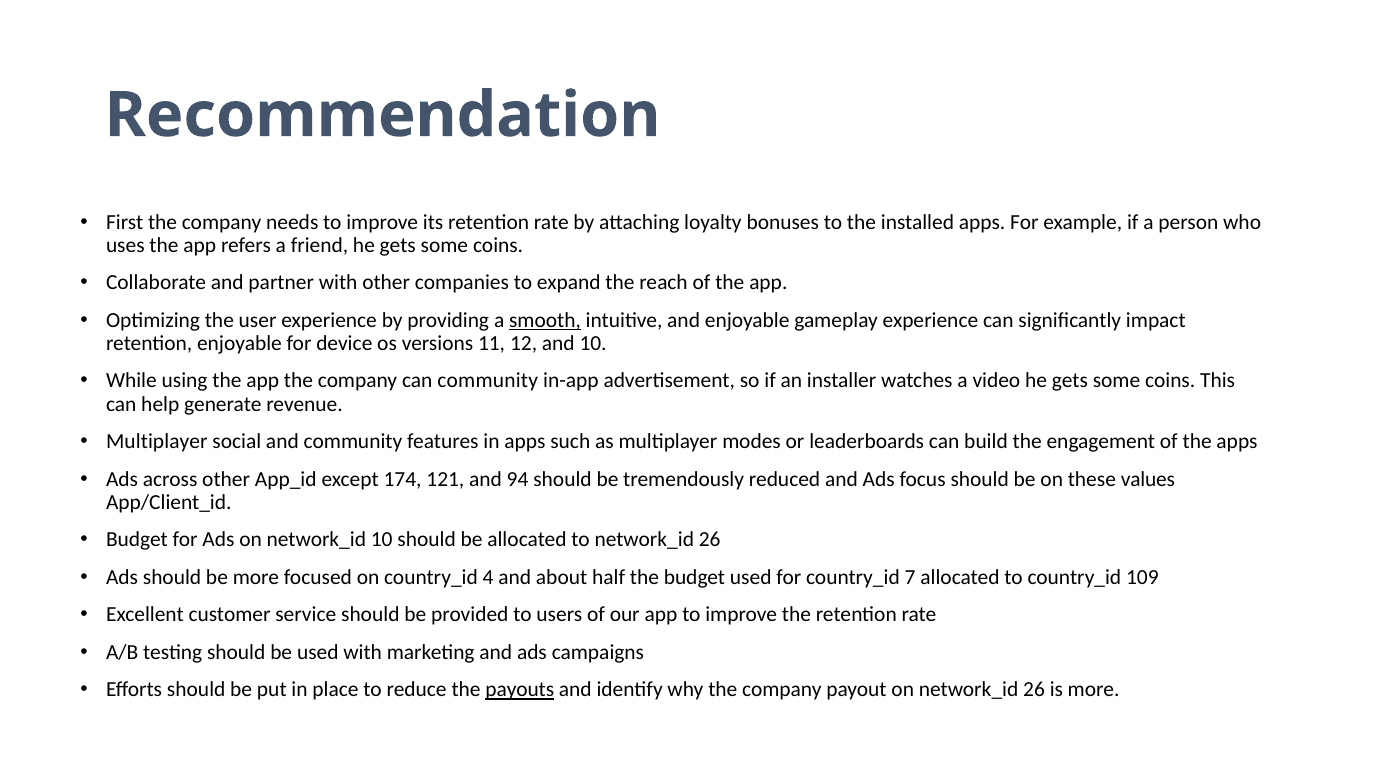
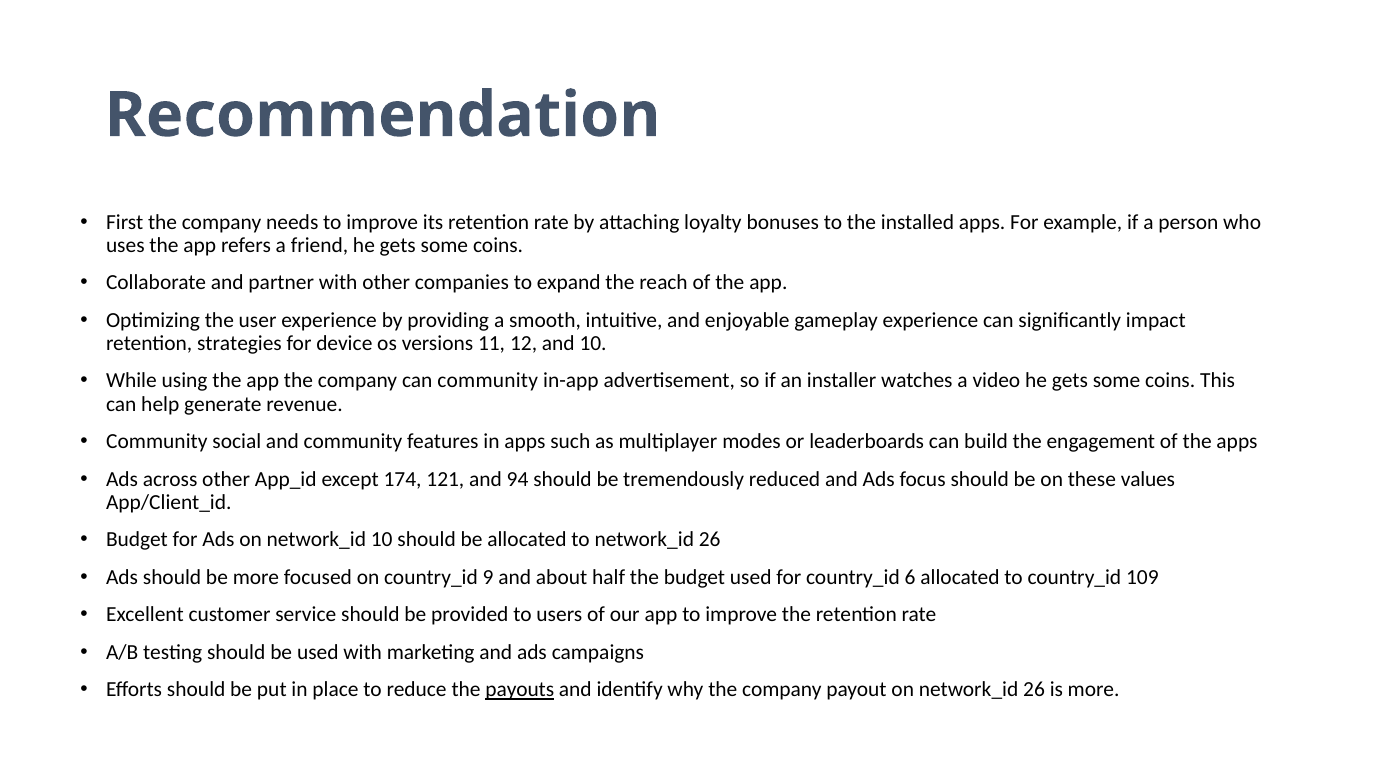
smooth underline: present -> none
retention enjoyable: enjoyable -> strategies
Multiplayer at (157, 442): Multiplayer -> Community
4: 4 -> 9
7: 7 -> 6
